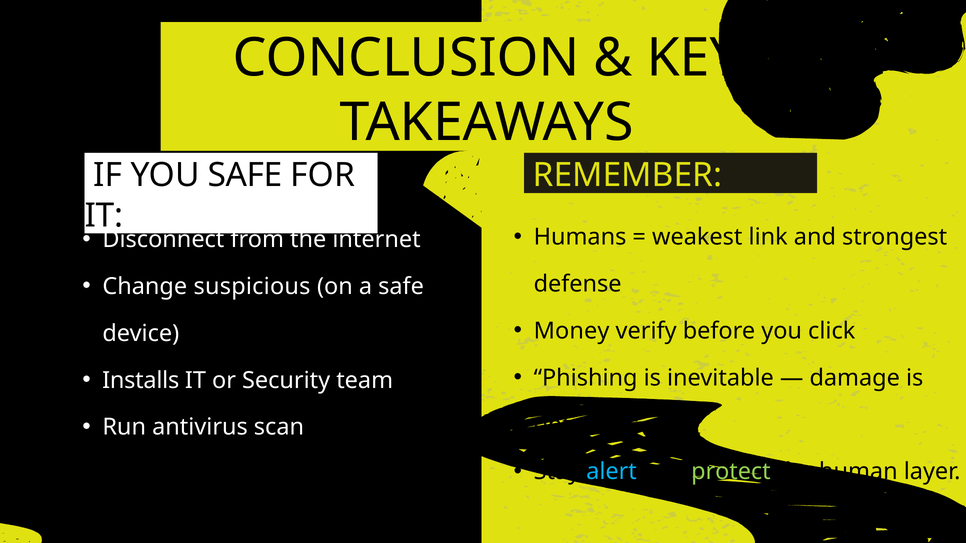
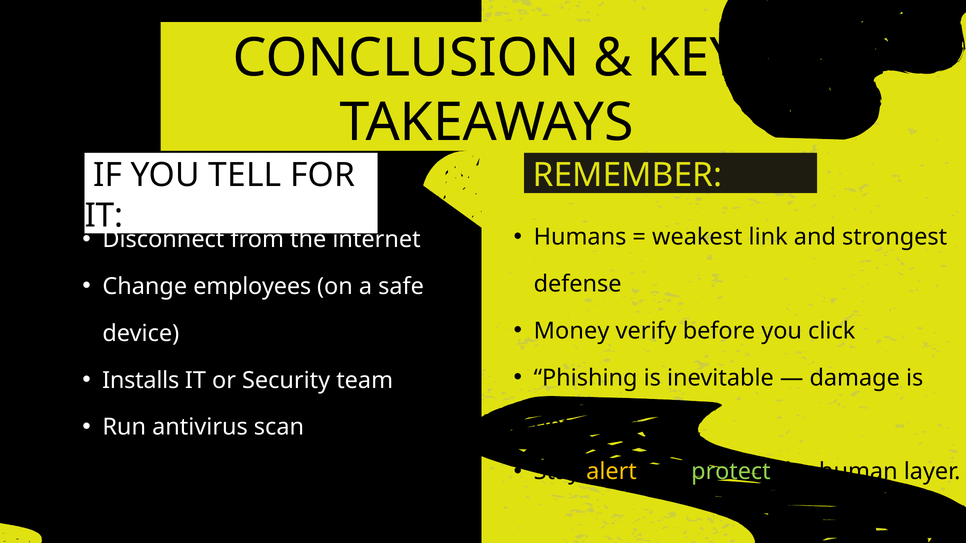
YOU SAFE: SAFE -> TELL
suspicious: suspicious -> employees
alert colour: light blue -> yellow
